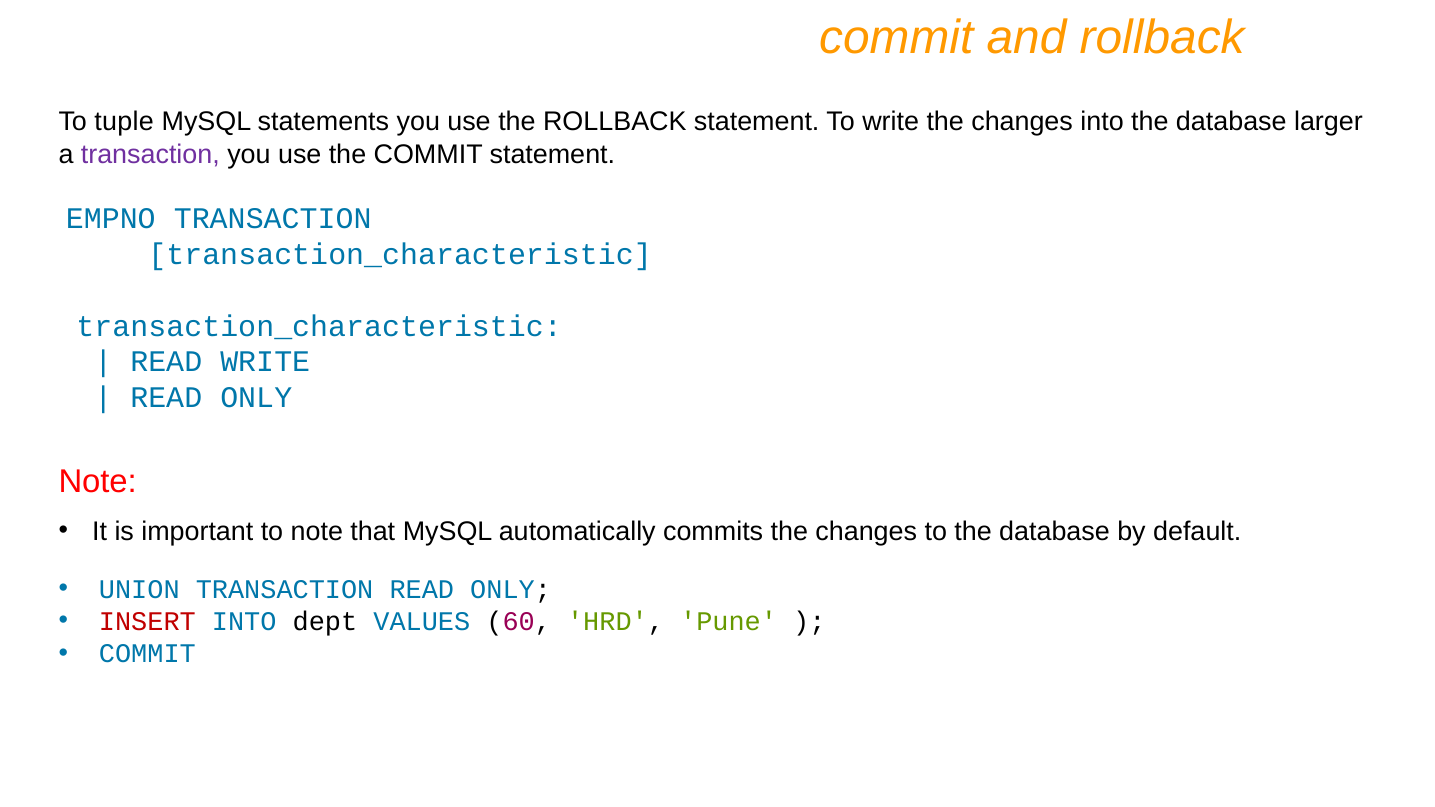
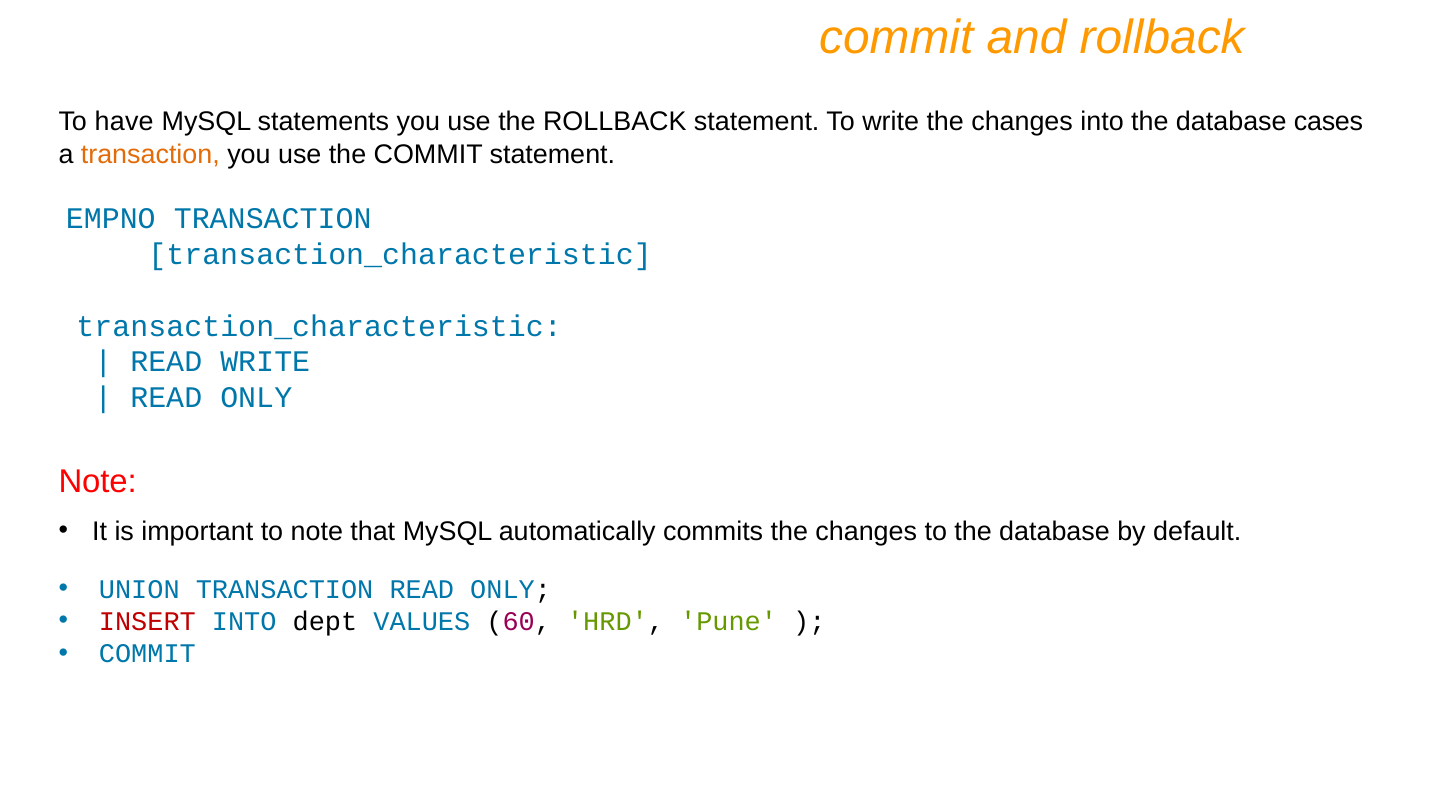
tuple: tuple -> have
larger: larger -> cases
transaction at (150, 154) colour: purple -> orange
